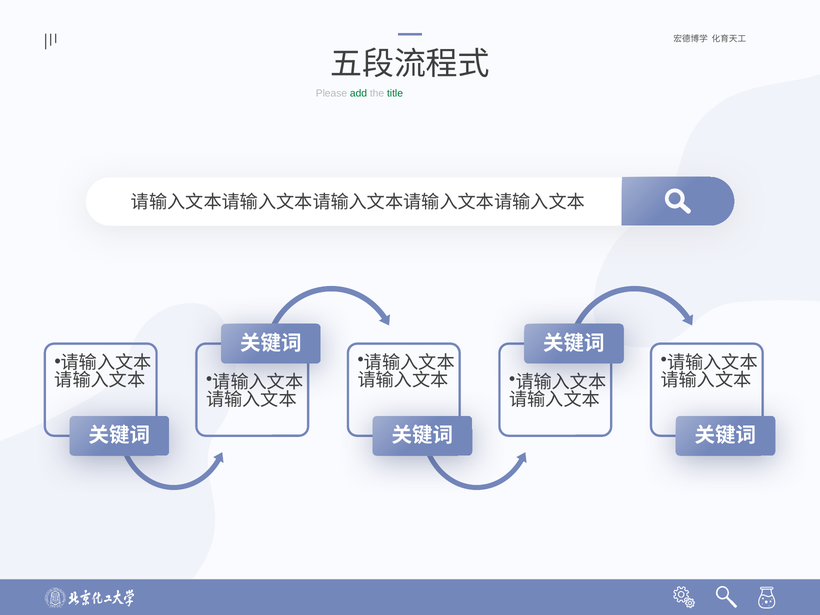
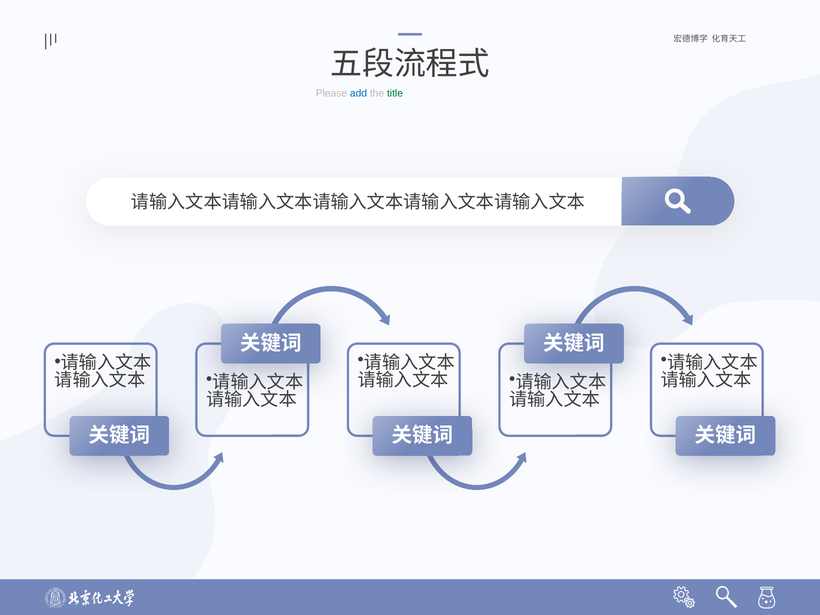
add colour: green -> blue
